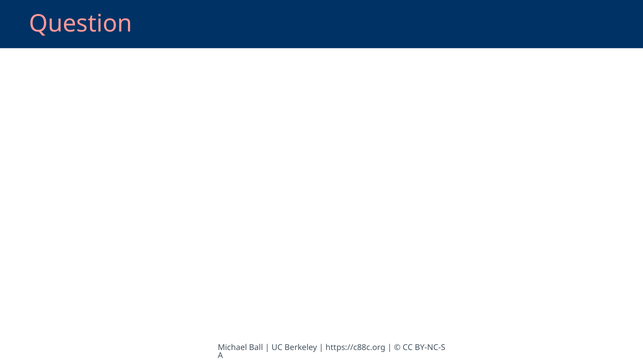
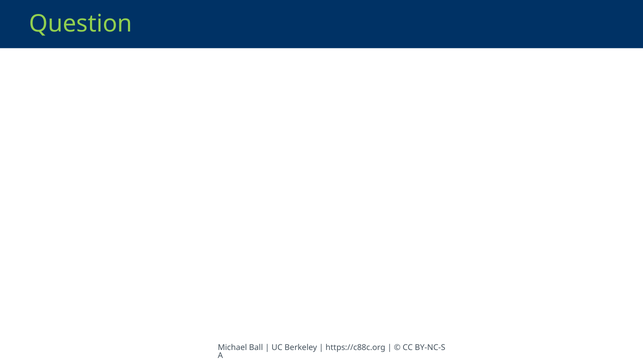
Question colour: pink -> light green
